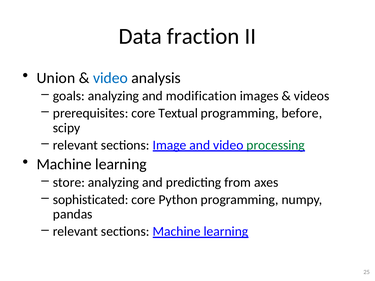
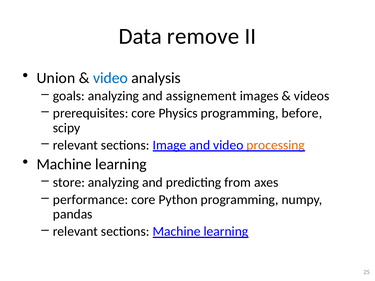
fraction: fraction -> remove
modification: modification -> assignement
Textual: Textual -> Physics
processing colour: green -> orange
sophisticated: sophisticated -> performance
